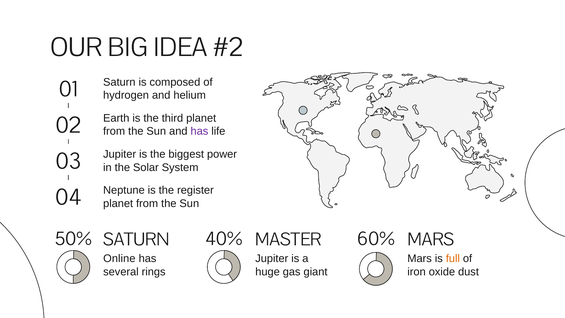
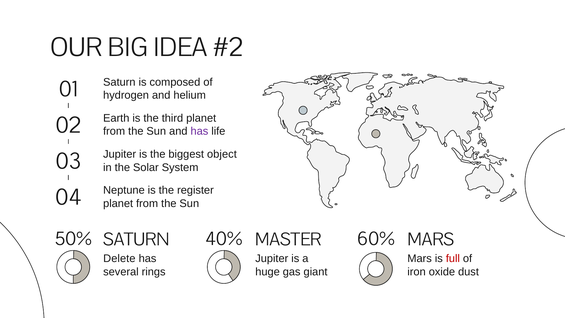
power: power -> object
Online: Online -> Delete
full colour: orange -> red
